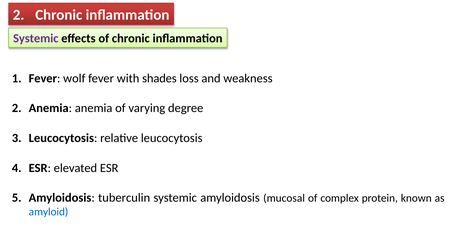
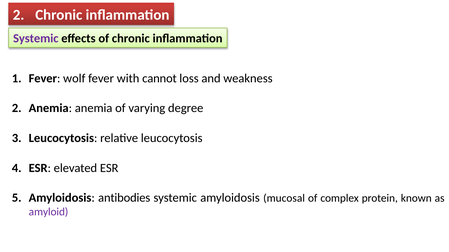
shades: shades -> cannot
tuberculin: tuberculin -> antibodies
amyloid colour: blue -> purple
